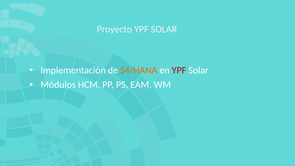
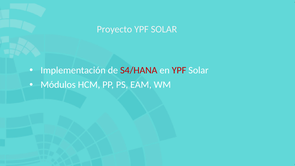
S4/HANA colour: orange -> red
